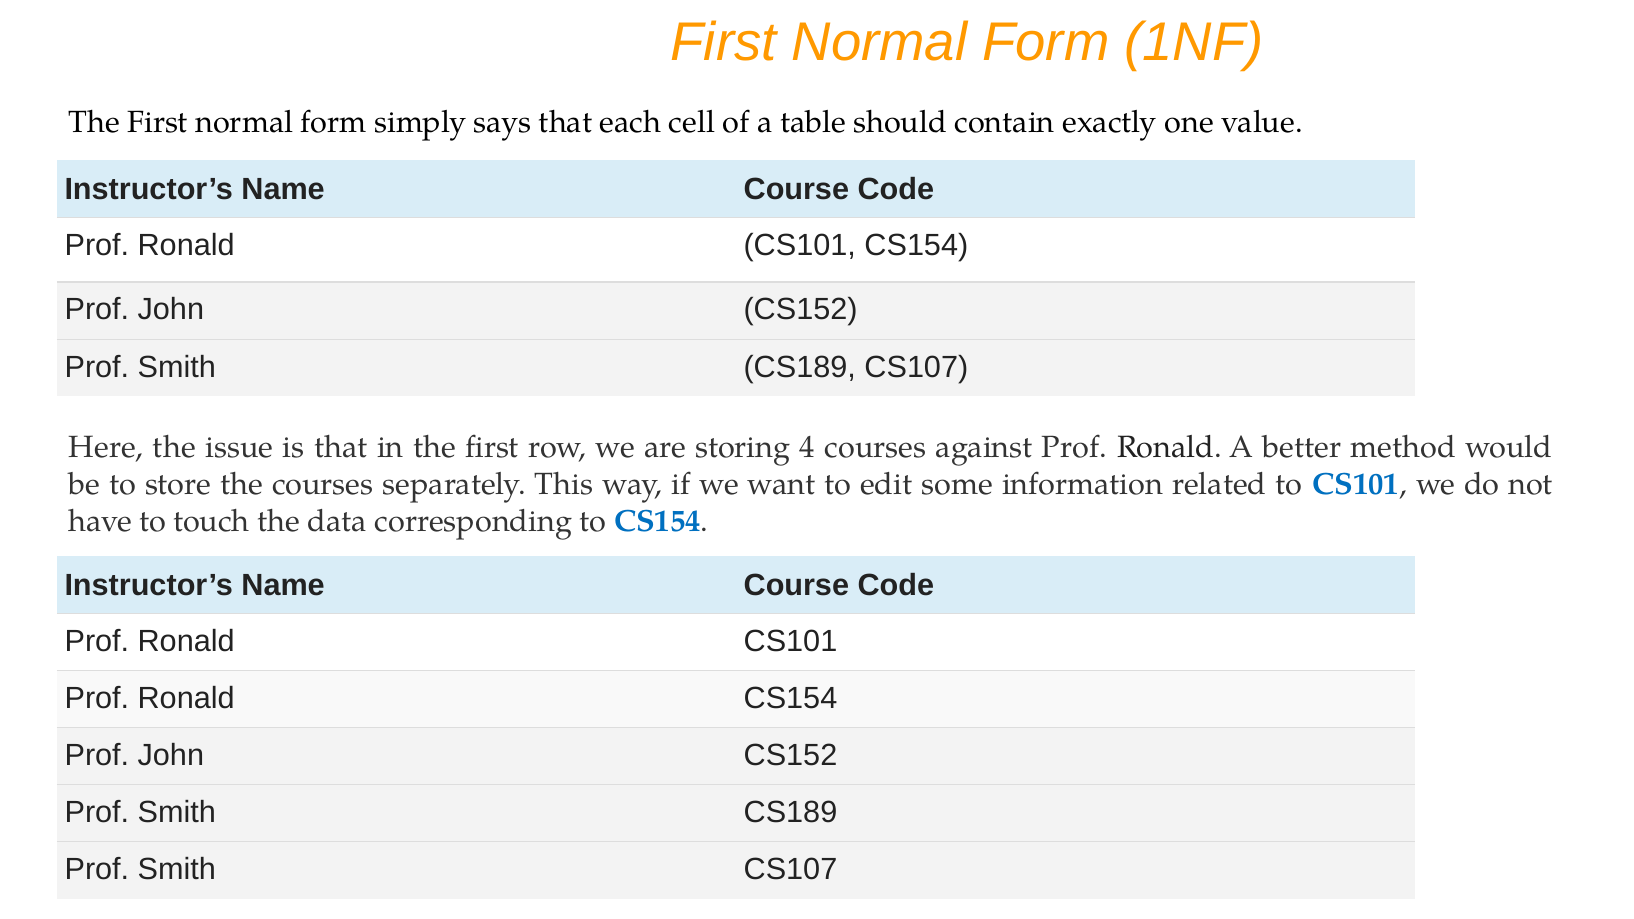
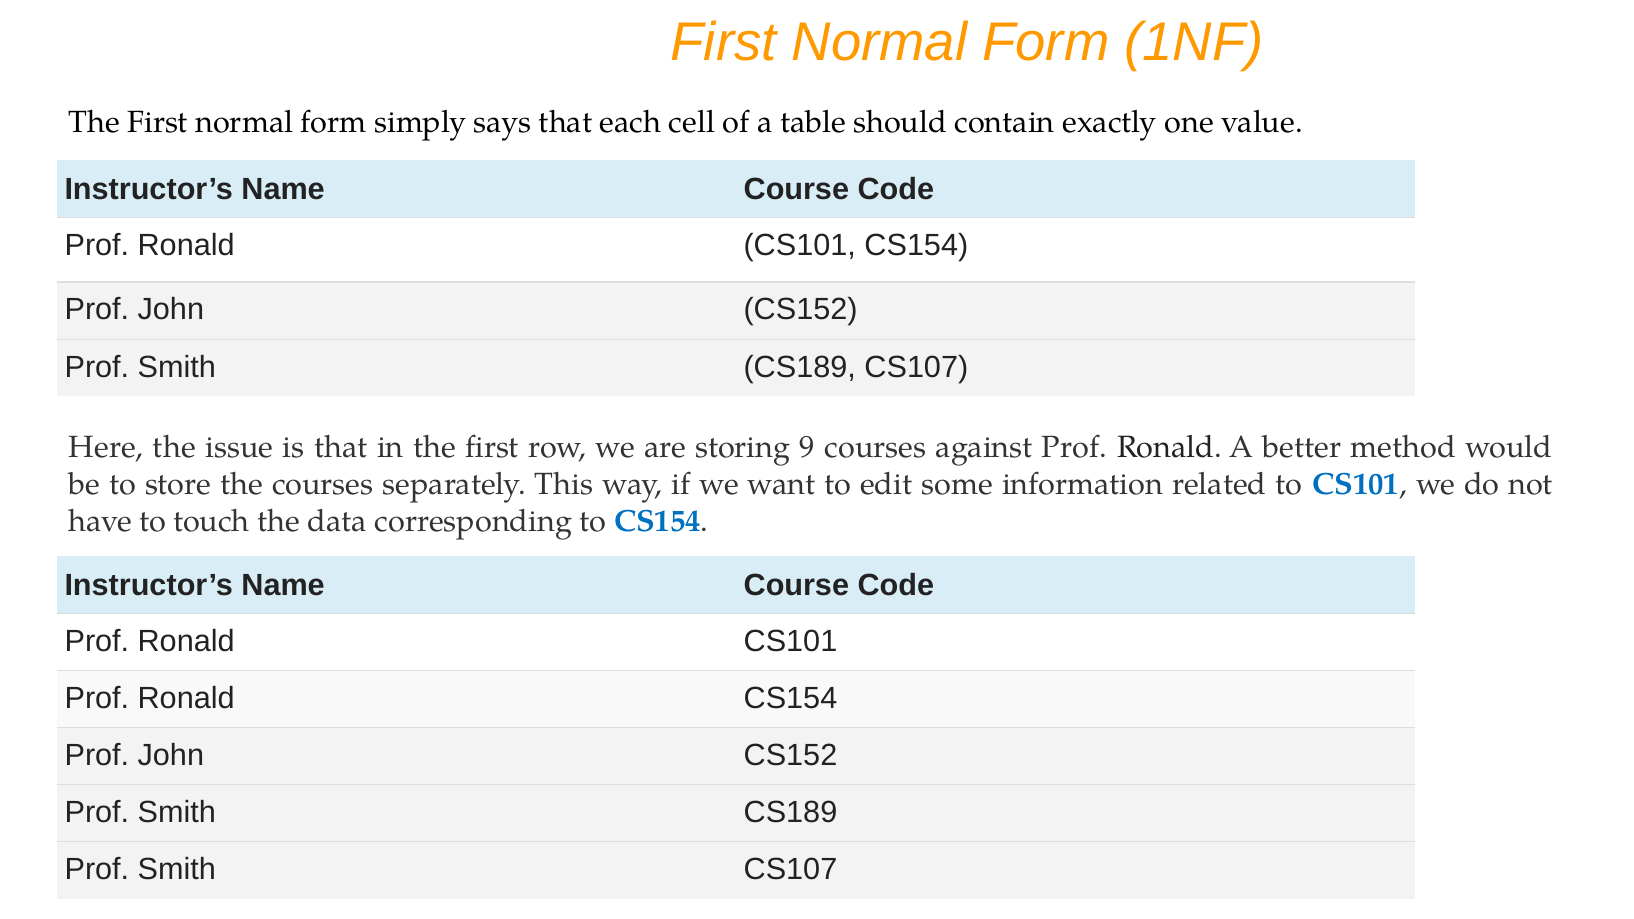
4: 4 -> 9
